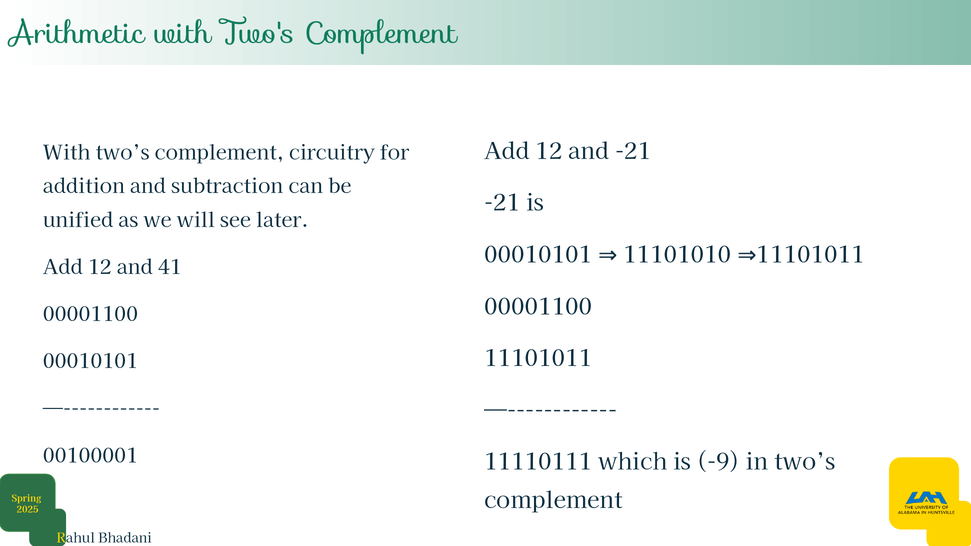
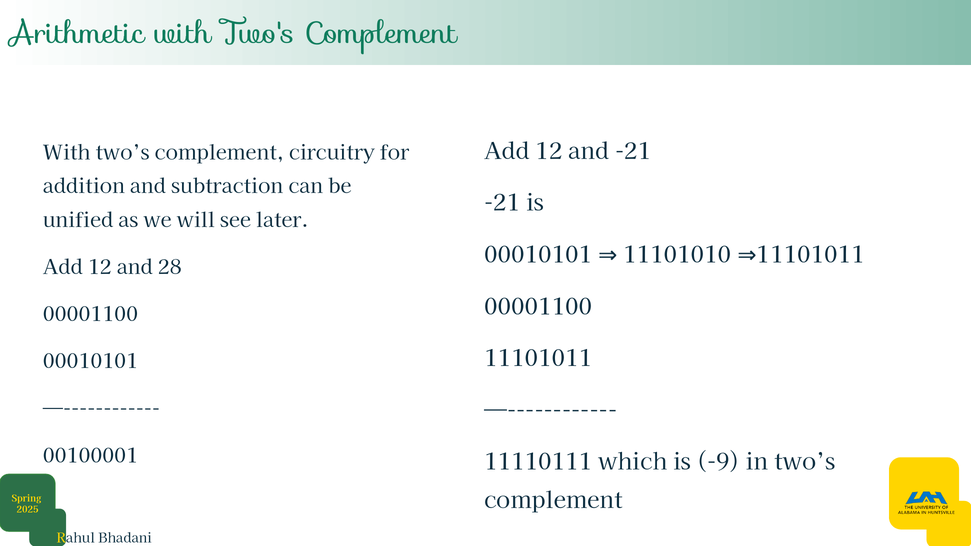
41: 41 -> 28
